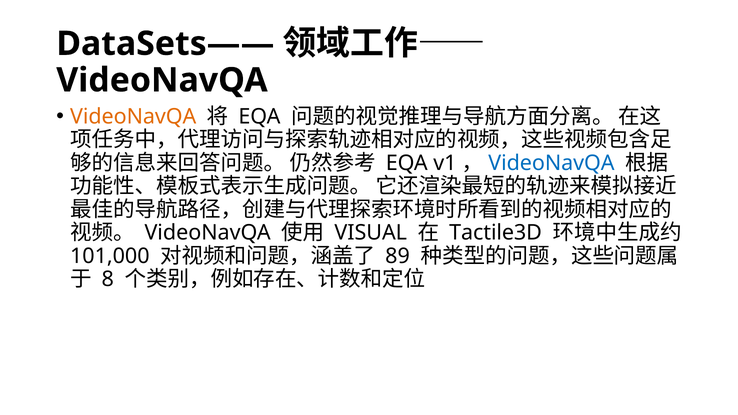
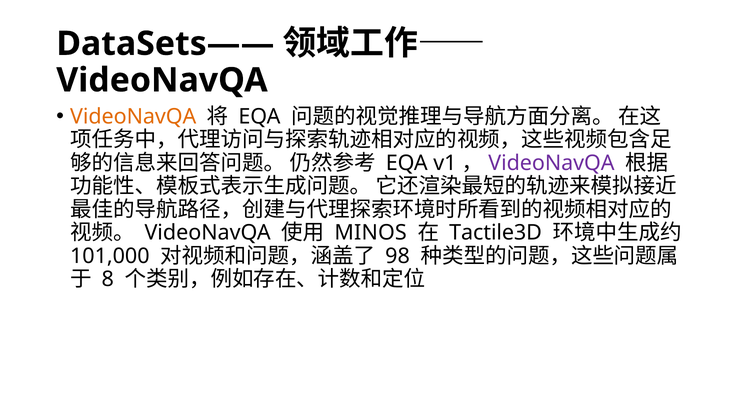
VideoNavQA at (551, 163) colour: blue -> purple
VISUAL: VISUAL -> MINOS
89: 89 -> 98
